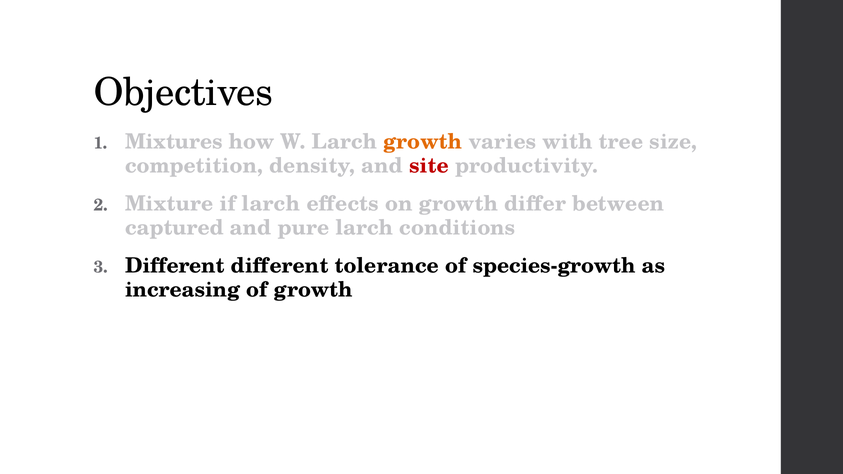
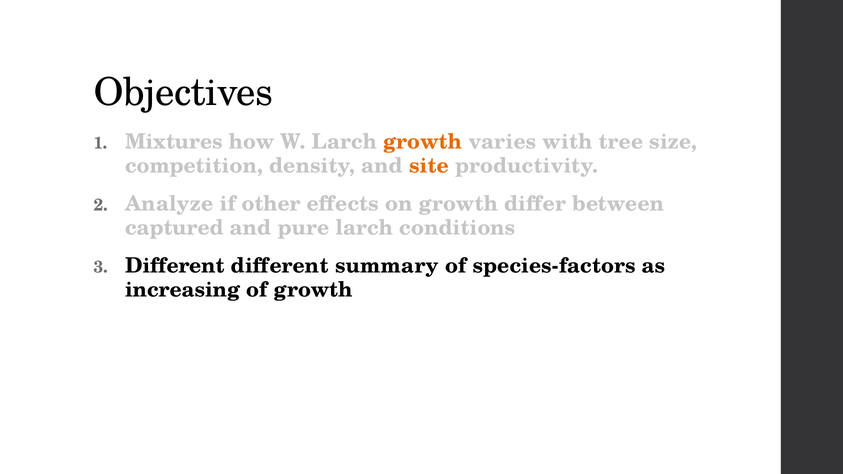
site colour: red -> orange
Mixture: Mixture -> Analyze
if larch: larch -> other
tolerance: tolerance -> summary
species-growth: species-growth -> species-factors
